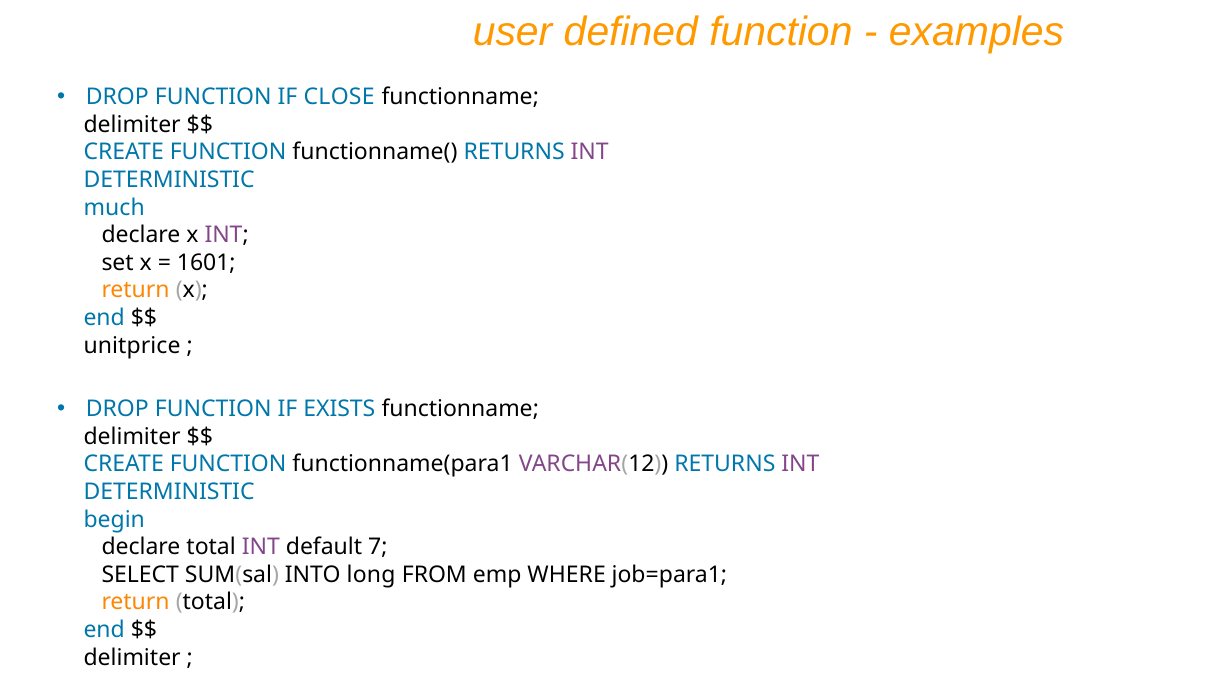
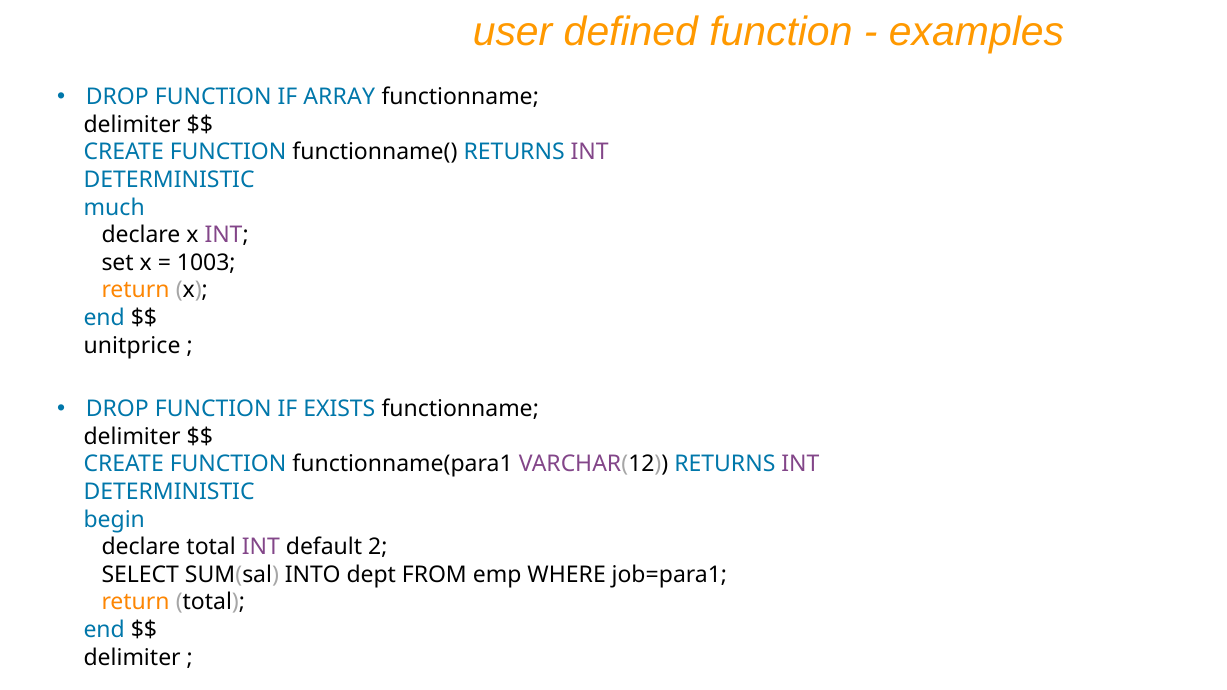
CLOSE: CLOSE -> ARRAY
1601: 1601 -> 1003
7: 7 -> 2
long: long -> dept
